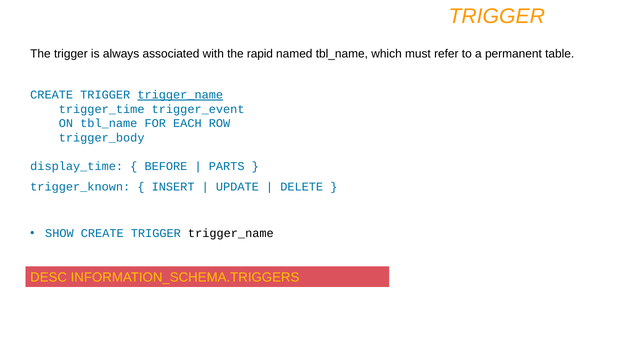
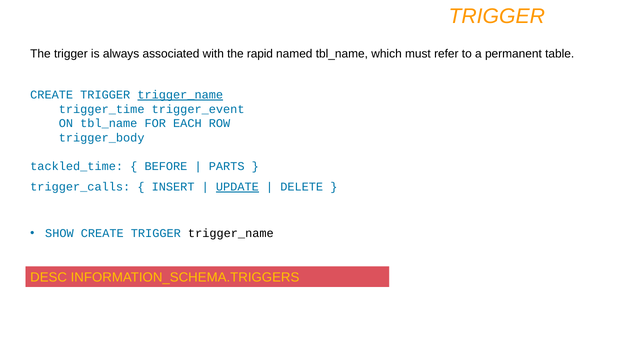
display_time: display_time -> tackled_time
trigger_known: trigger_known -> trigger_calls
UPDATE underline: none -> present
